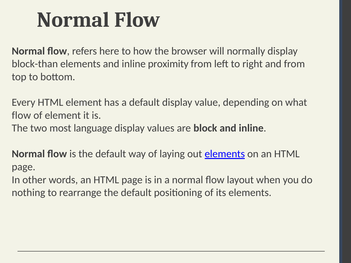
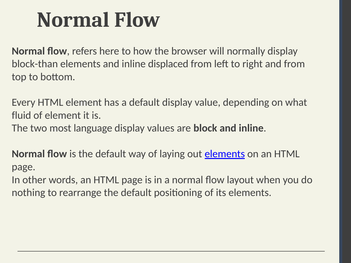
proximity: proximity -> displaced
flow at (21, 115): flow -> fluid
